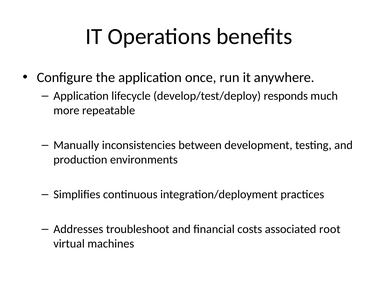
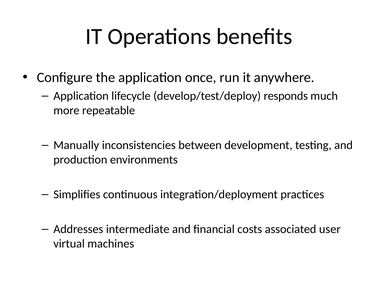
troubleshoot: troubleshoot -> intermediate
root: root -> user
